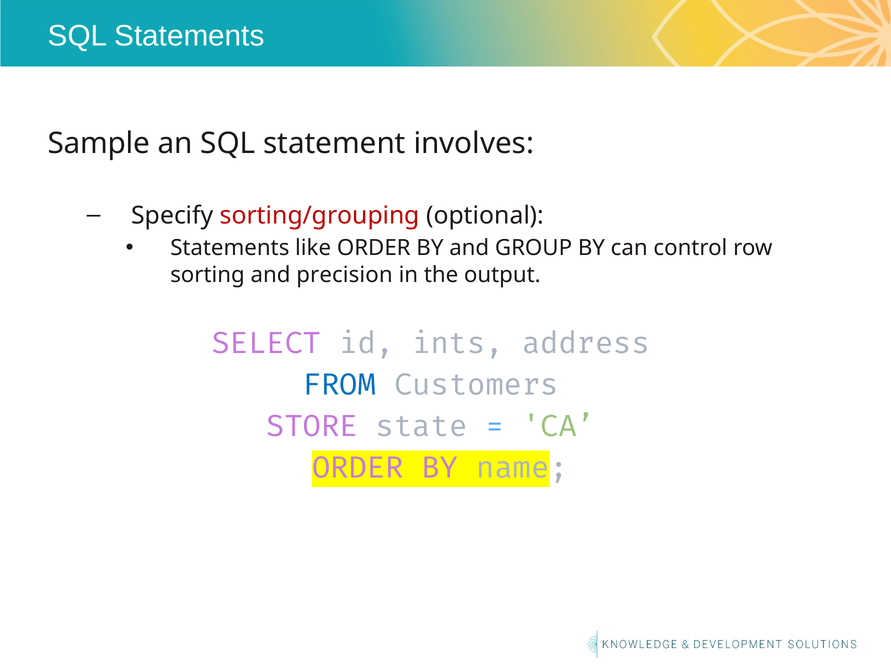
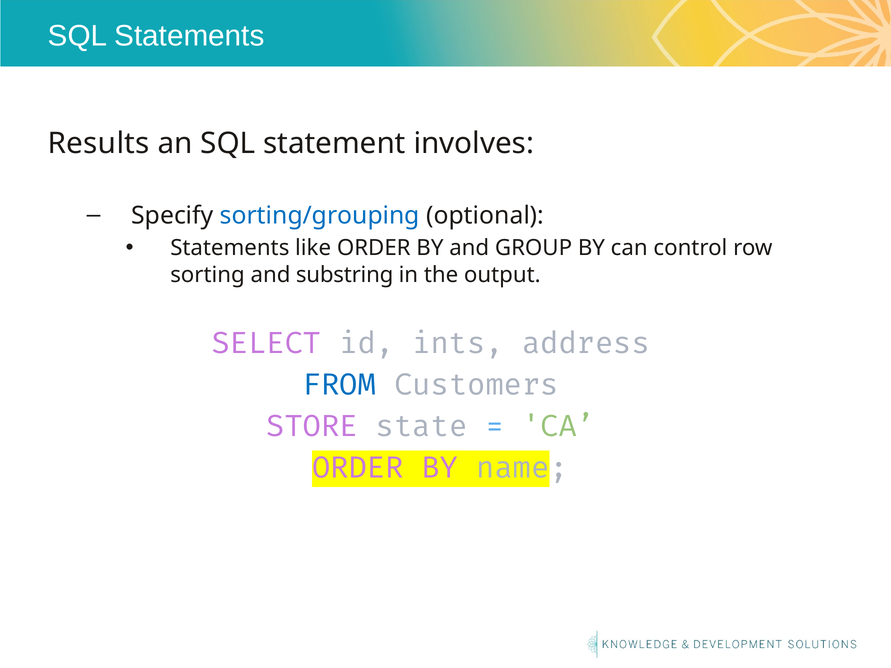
Sample: Sample -> Results
sorting/grouping colour: red -> blue
precision: precision -> substring
